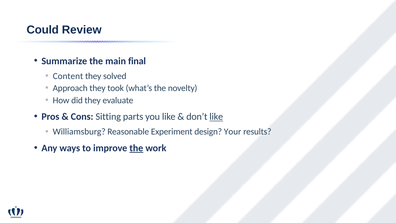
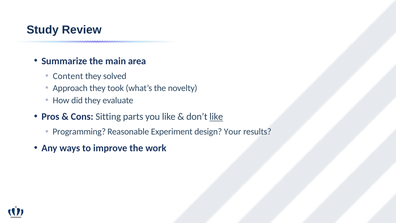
Could: Could -> Study
final: final -> area
Williamsburg: Williamsburg -> Programming
the at (136, 148) underline: present -> none
